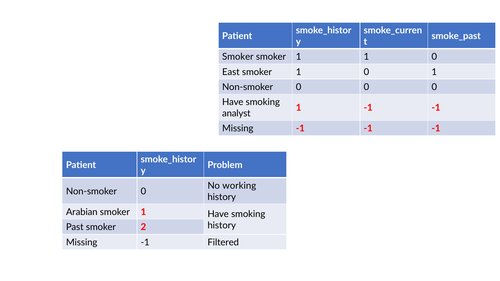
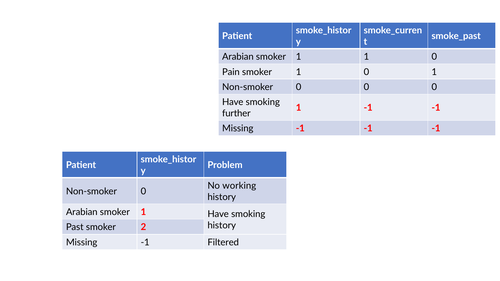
Smoker at (238, 57): Smoker -> Arabian
East: East -> Pain
analyst: analyst -> further
